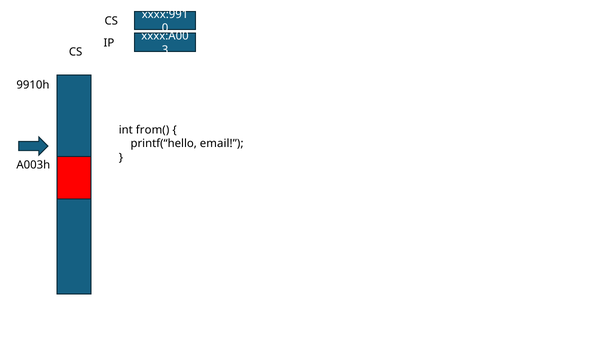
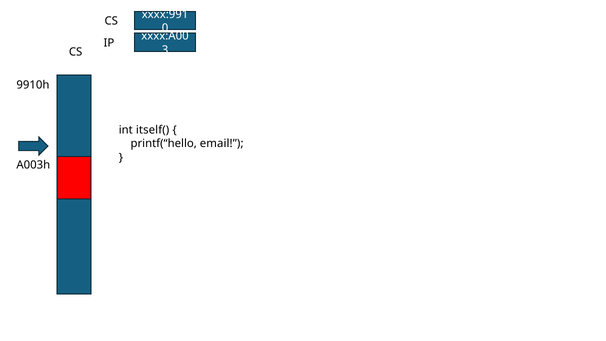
from(: from( -> itself(
